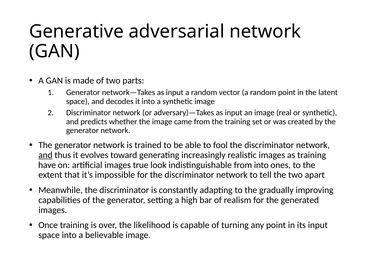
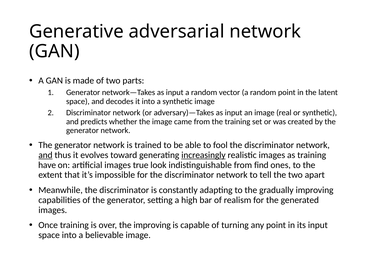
increasingly underline: none -> present
from into: into -> find
the likelihood: likelihood -> improving
